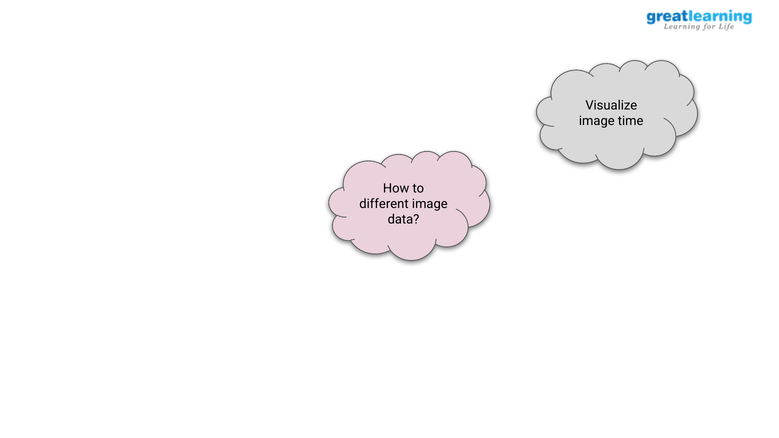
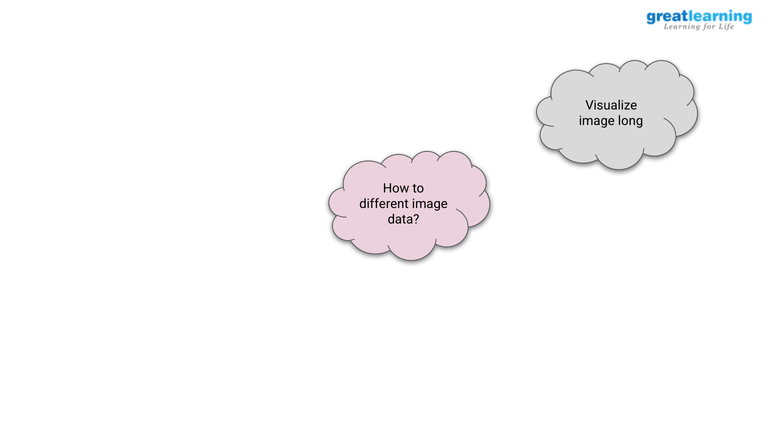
time: time -> long
